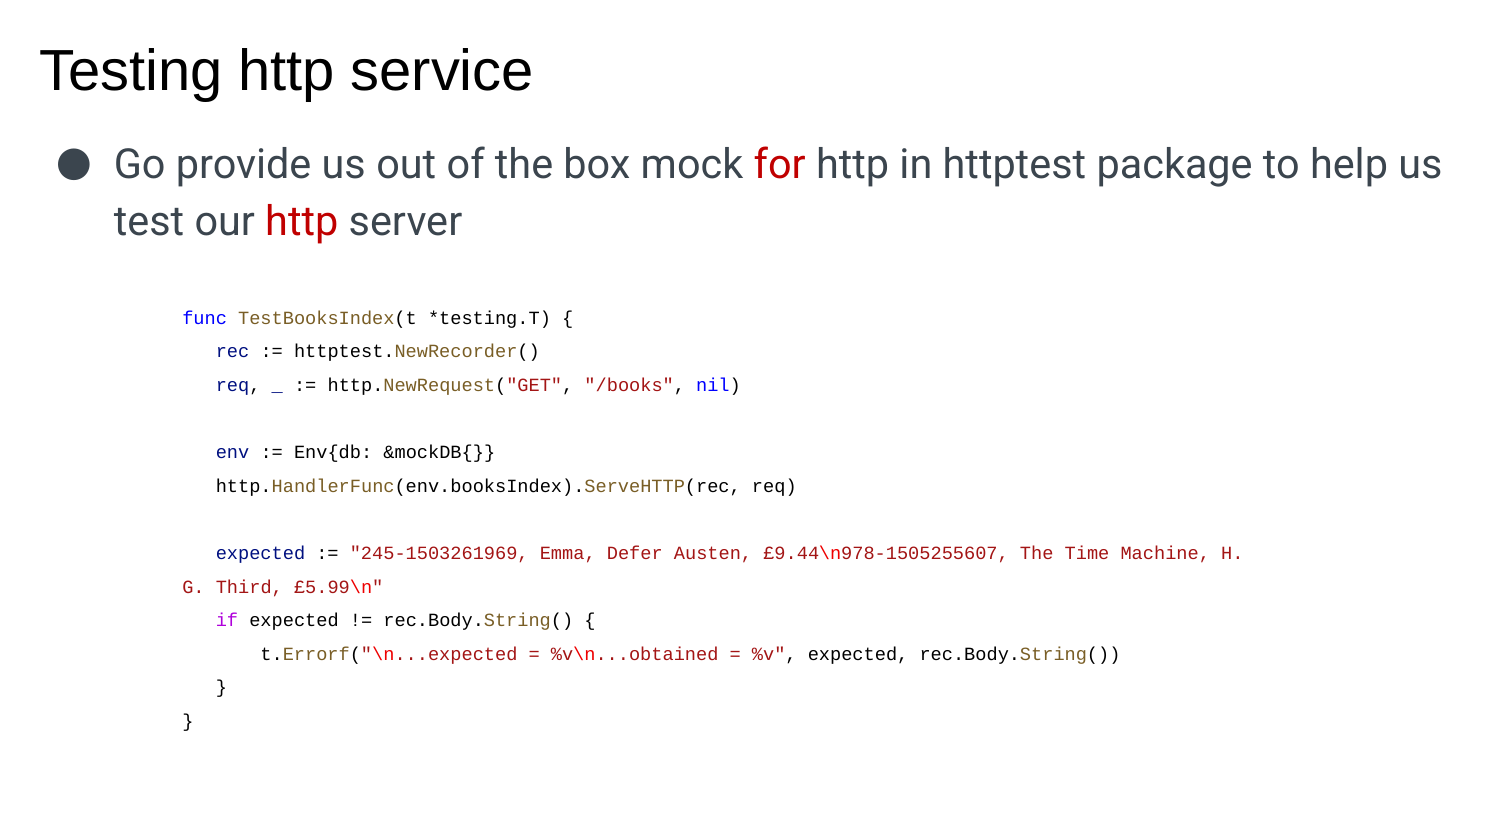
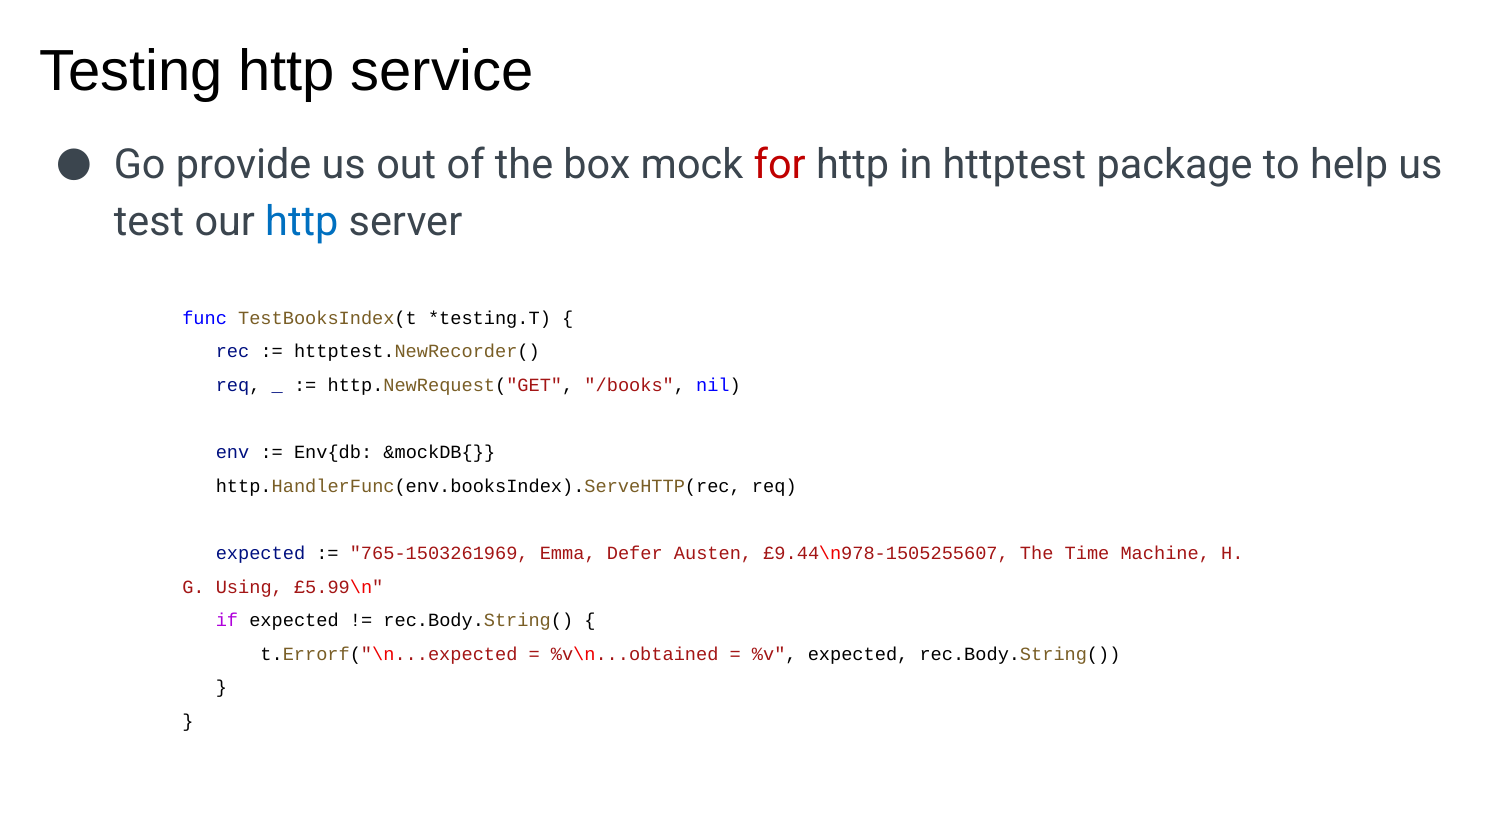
http at (302, 221) colour: red -> blue
245-1503261969: 245-1503261969 -> 765-1503261969
Third: Third -> Using
